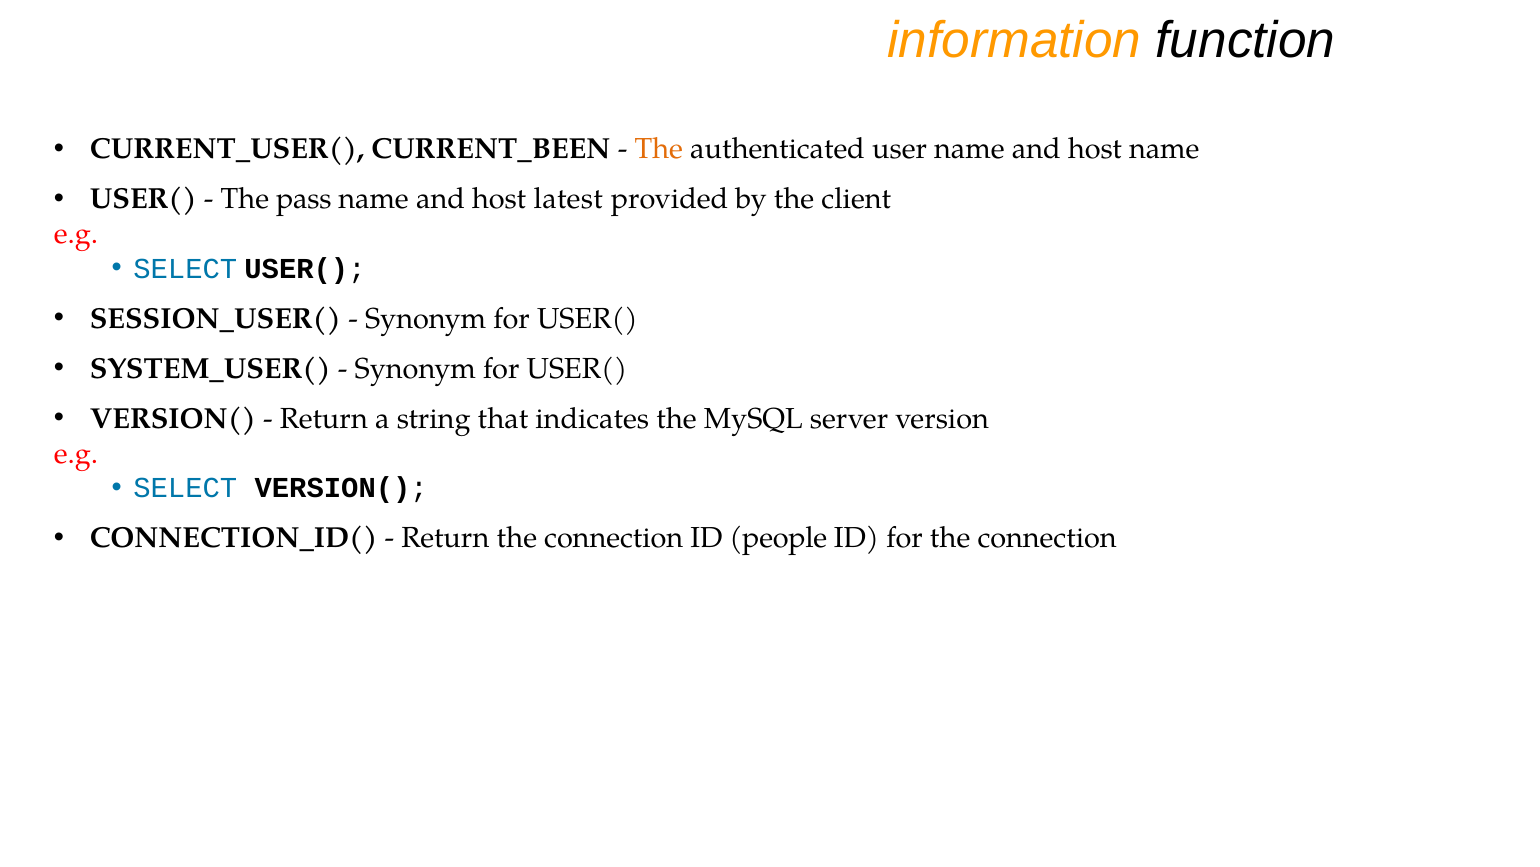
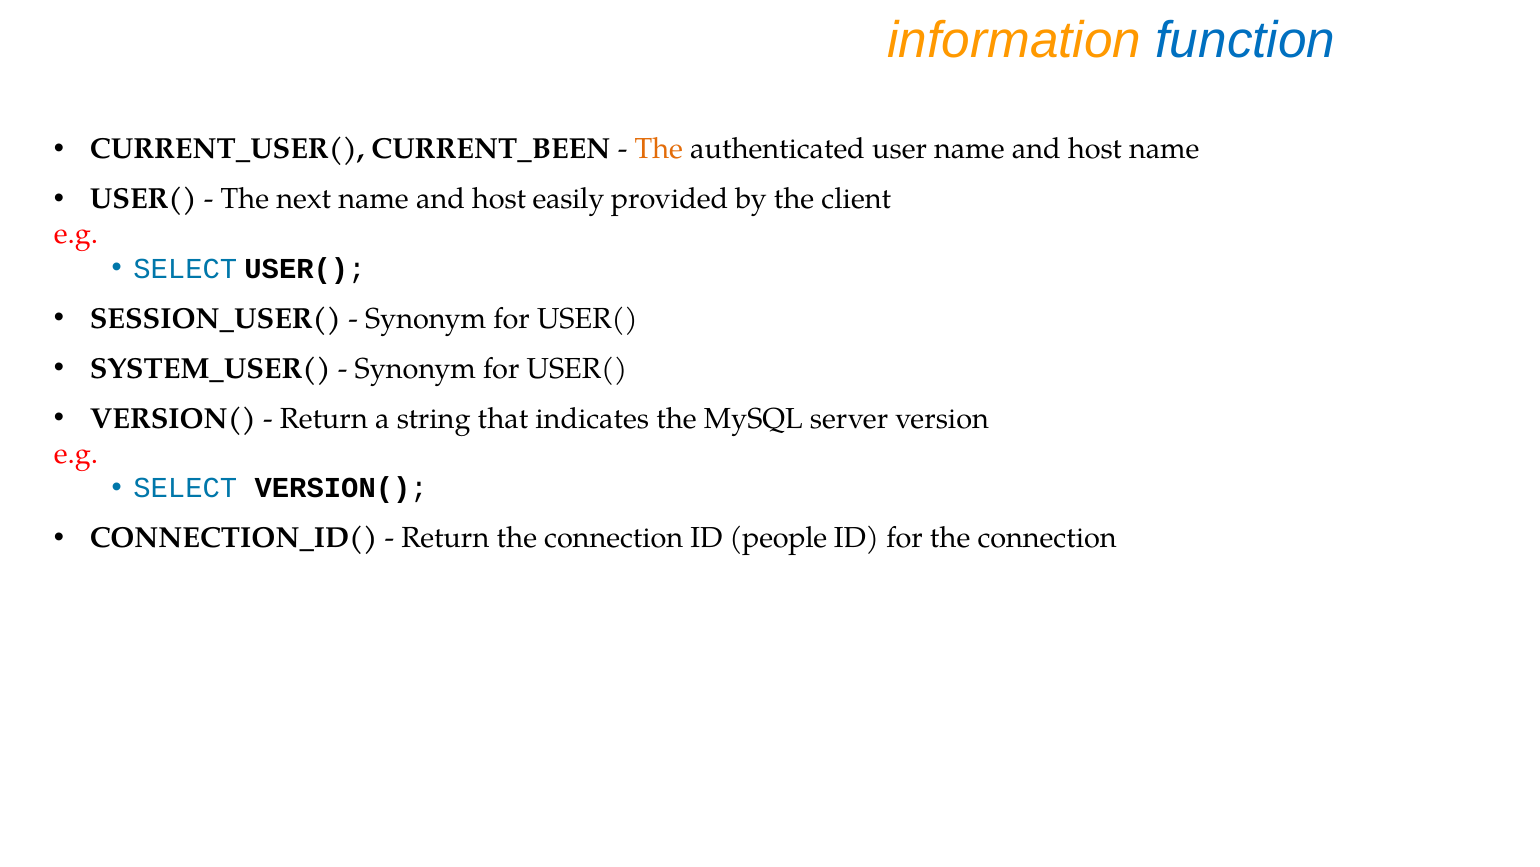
function colour: black -> blue
pass: pass -> next
latest: latest -> easily
